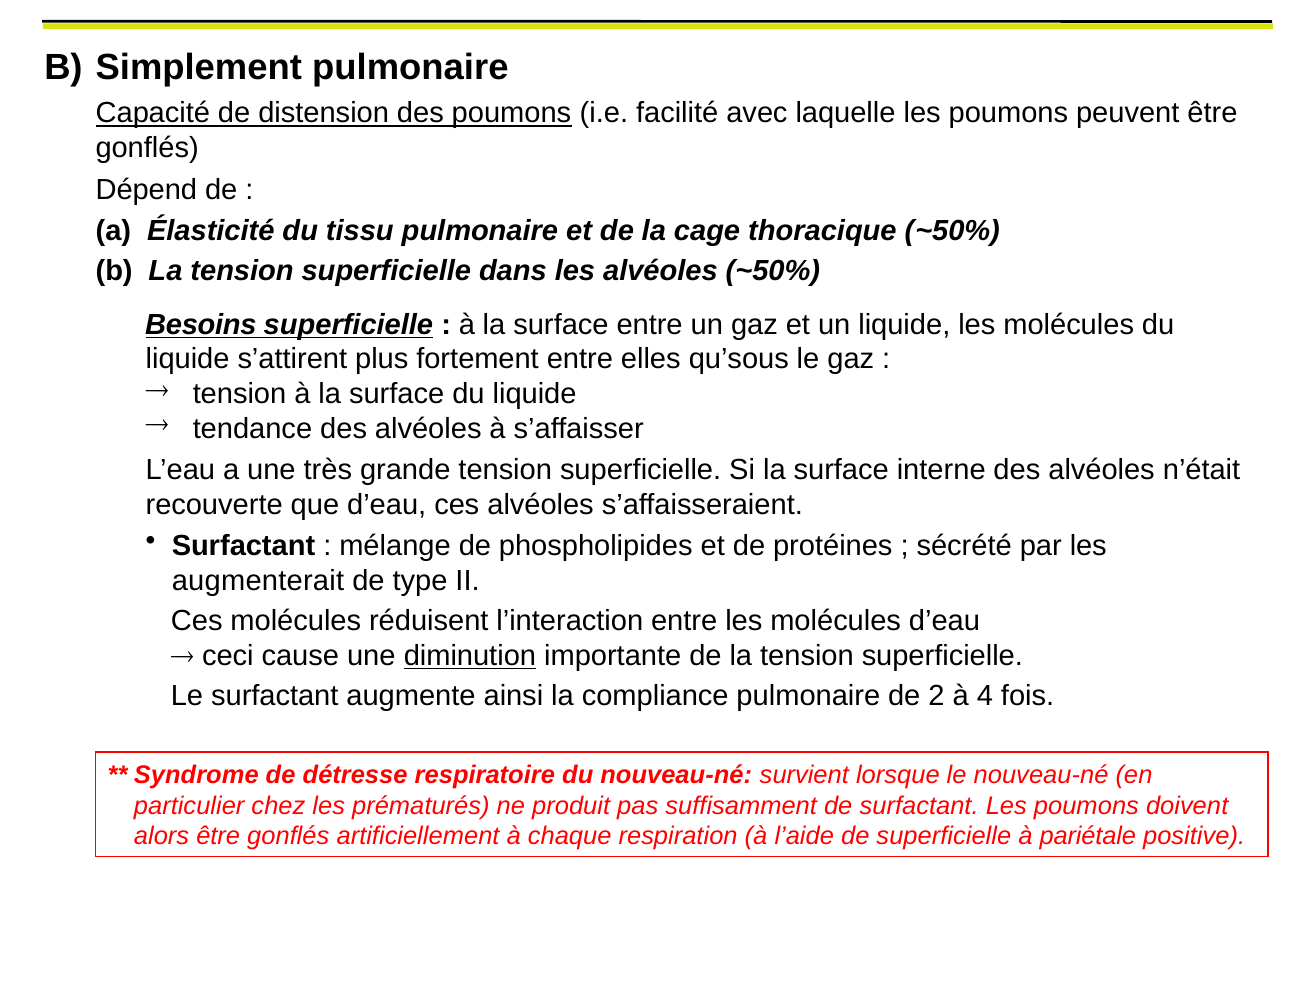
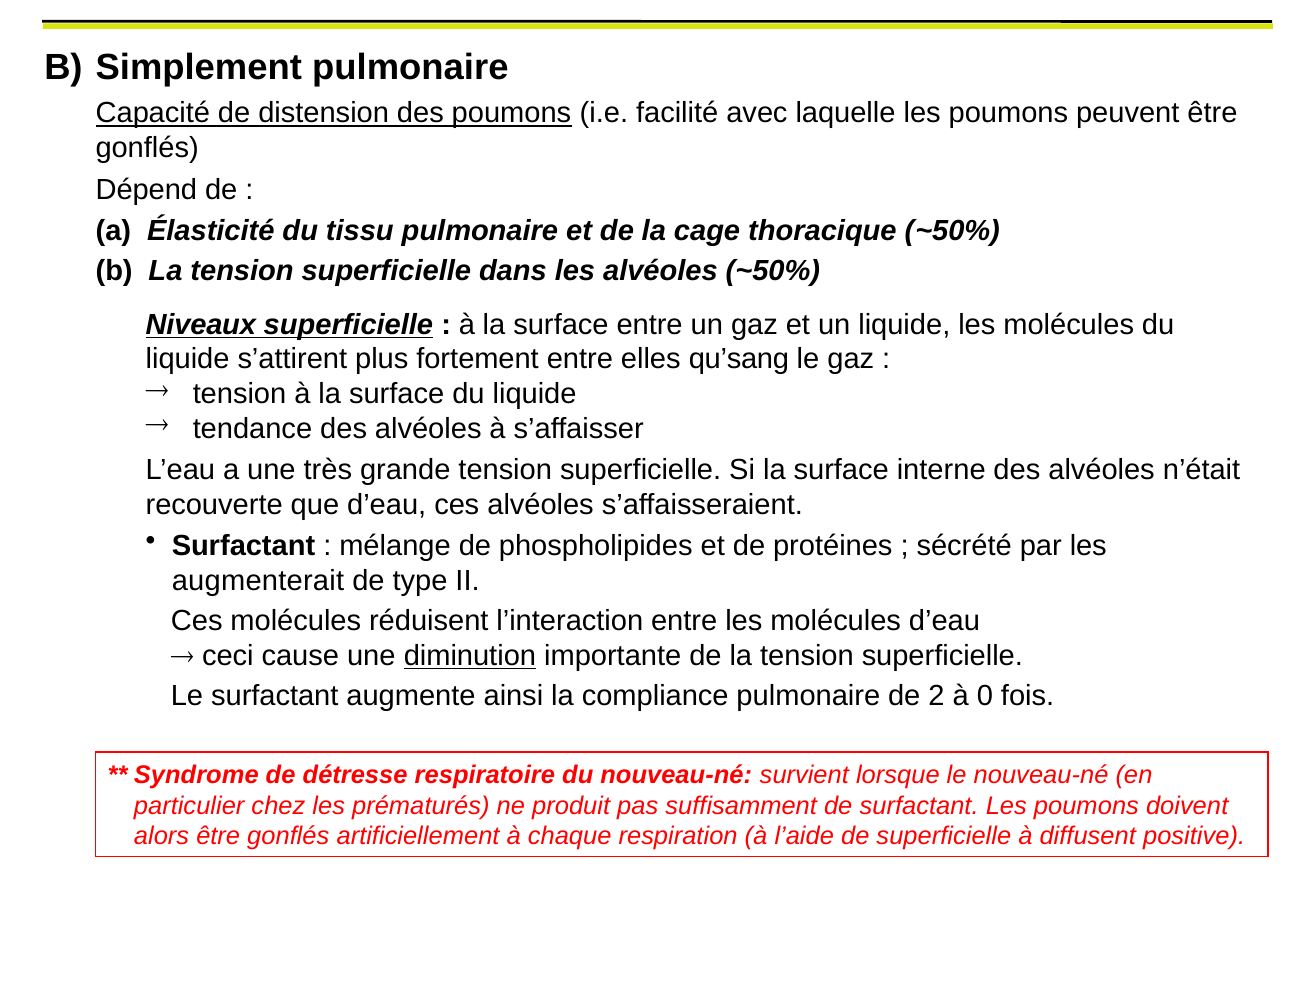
Besoins: Besoins -> Niveaux
qu’sous: qu’sous -> qu’sang
4: 4 -> 0
pariétale: pariétale -> diffusent
